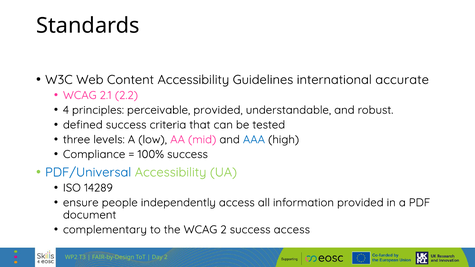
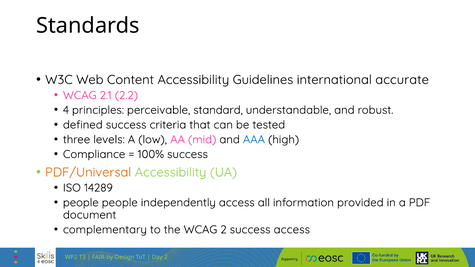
perceivable provided: provided -> standard
PDF/Universal colour: blue -> orange
ensure at (81, 203): ensure -> people
